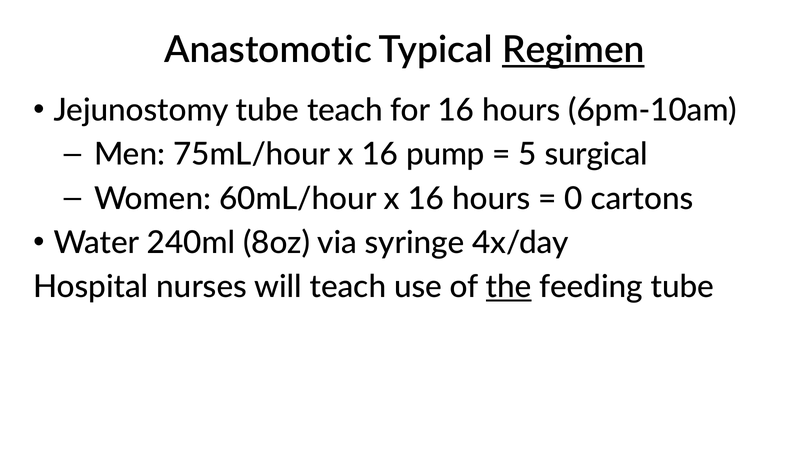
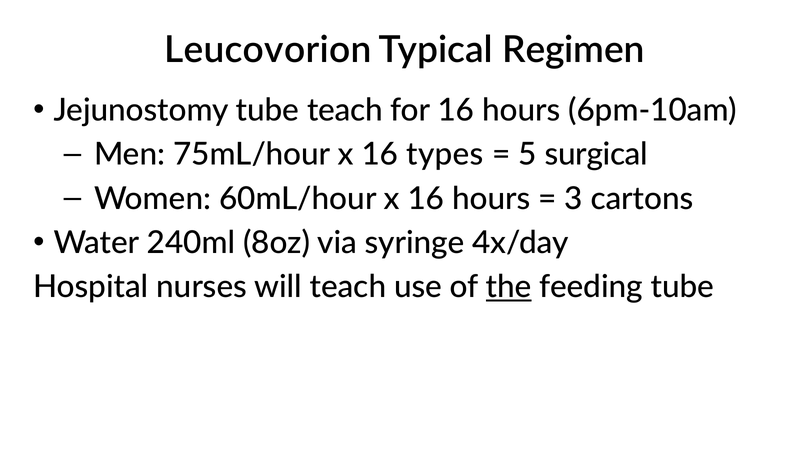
Anastomotic: Anastomotic -> Leucovorion
Regimen underline: present -> none
pump: pump -> types
0: 0 -> 3
